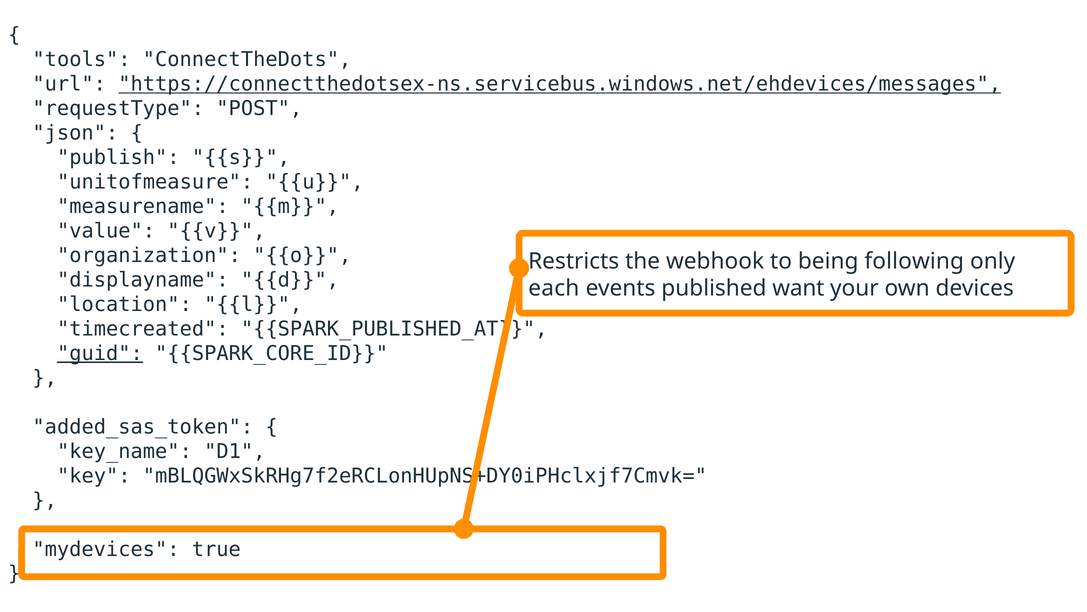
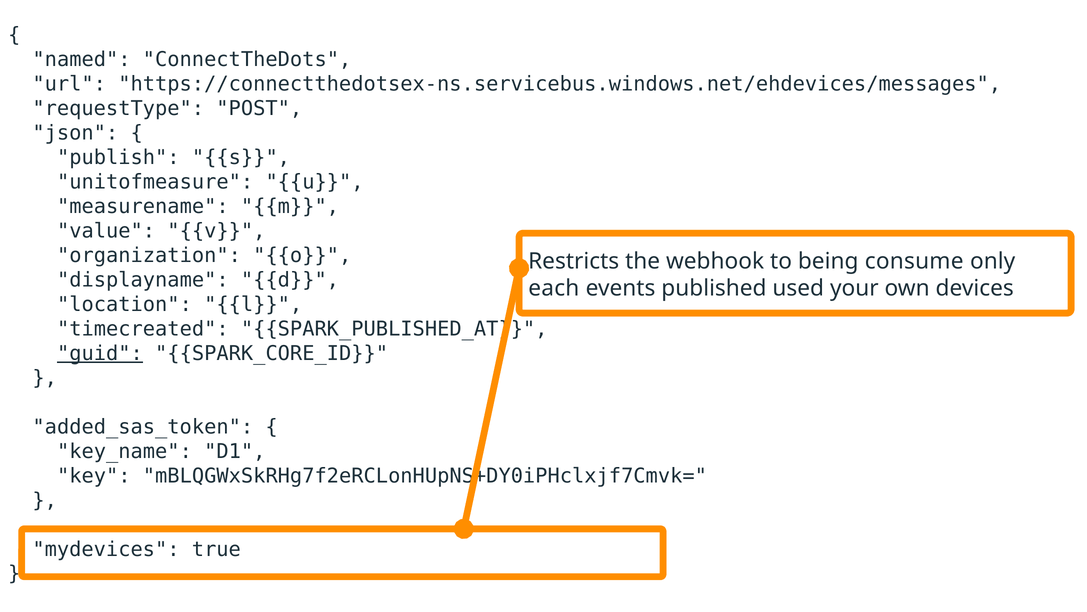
tools: tools -> named
https://connectthedotsex-ns.servicebus.windows.net/ehdevices/messages underline: present -> none
following: following -> consume
want: want -> used
